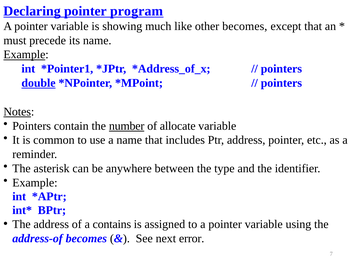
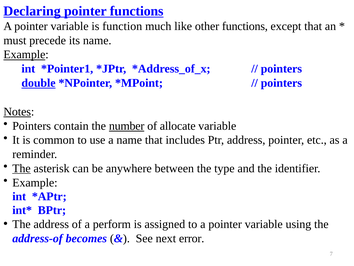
pointer program: program -> functions
showing: showing -> function
other becomes: becomes -> functions
The at (21, 168) underline: none -> present
contains: contains -> perform
